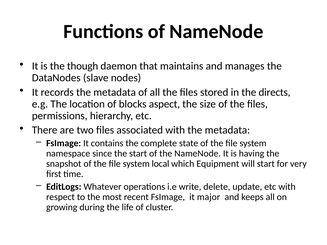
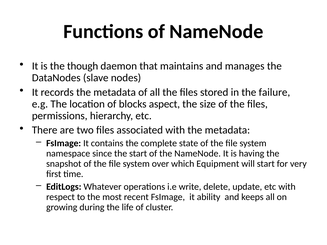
directs: directs -> failure
local: local -> over
major: major -> ability
